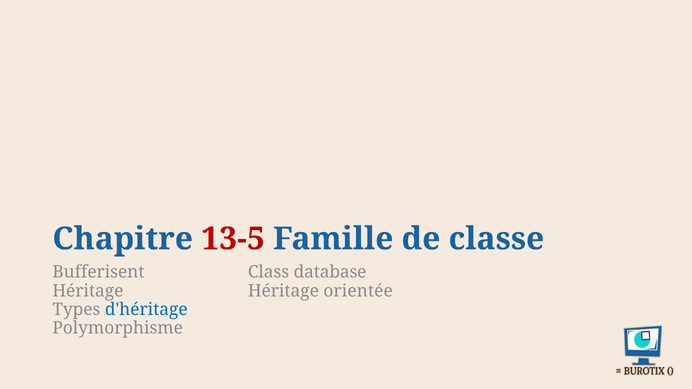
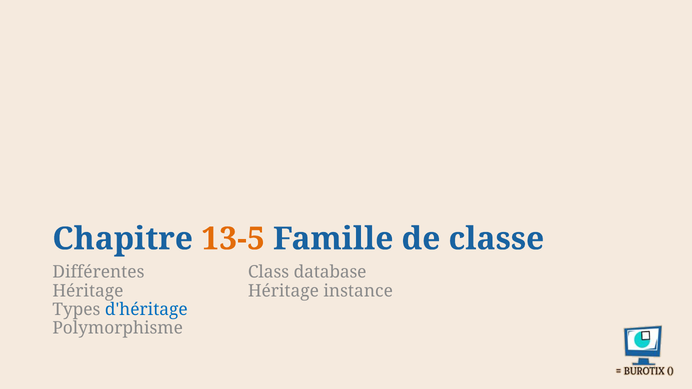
13-5 colour: red -> orange
Bufferisent: Bufferisent -> Différentes
orientée: orientée -> instance
